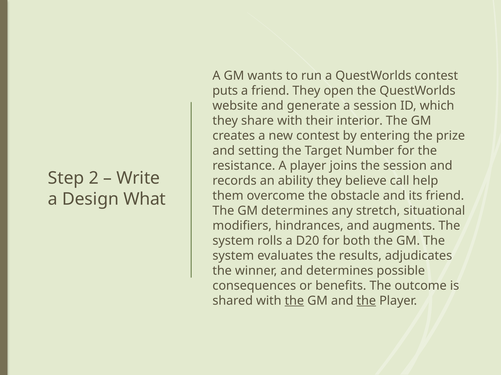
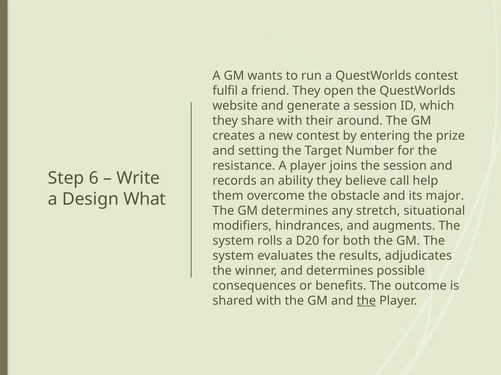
puts: puts -> fulfil
interior: interior -> around
2: 2 -> 6
its friend: friend -> major
the at (294, 301) underline: present -> none
